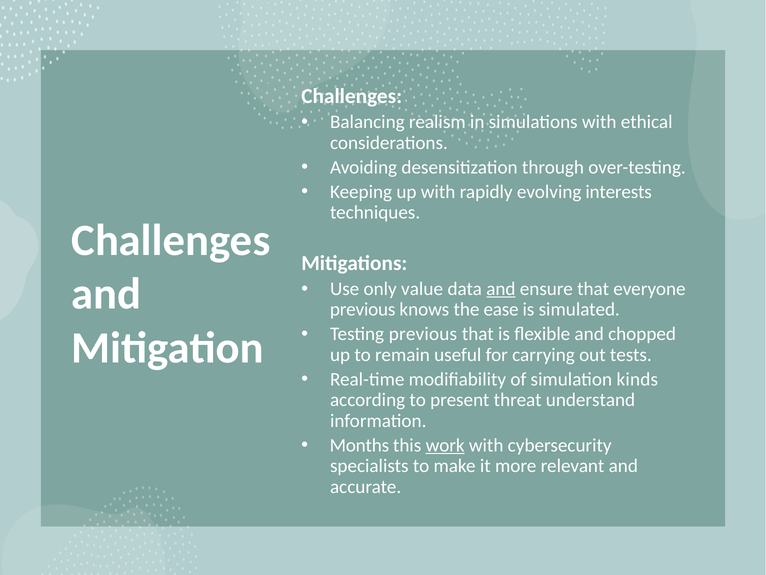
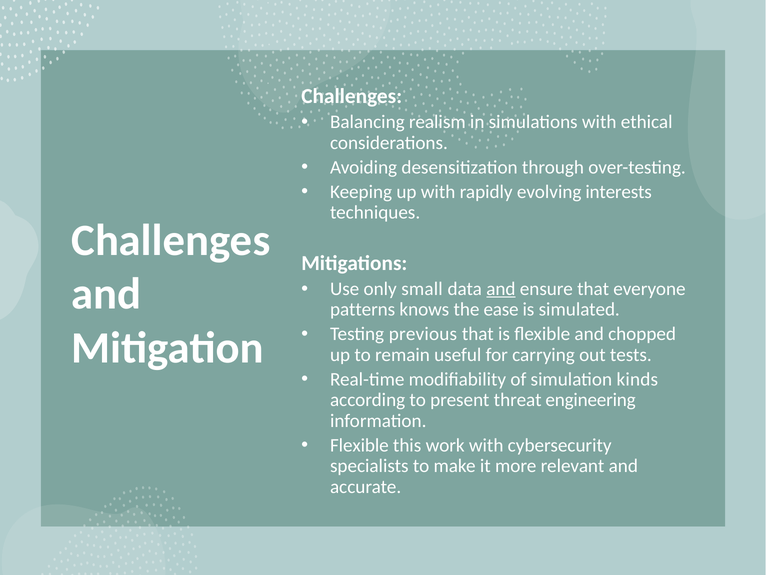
value: value -> small
previous at (363, 309): previous -> patterns
understand: understand -> engineering
Months at (359, 445): Months -> Flexible
work underline: present -> none
